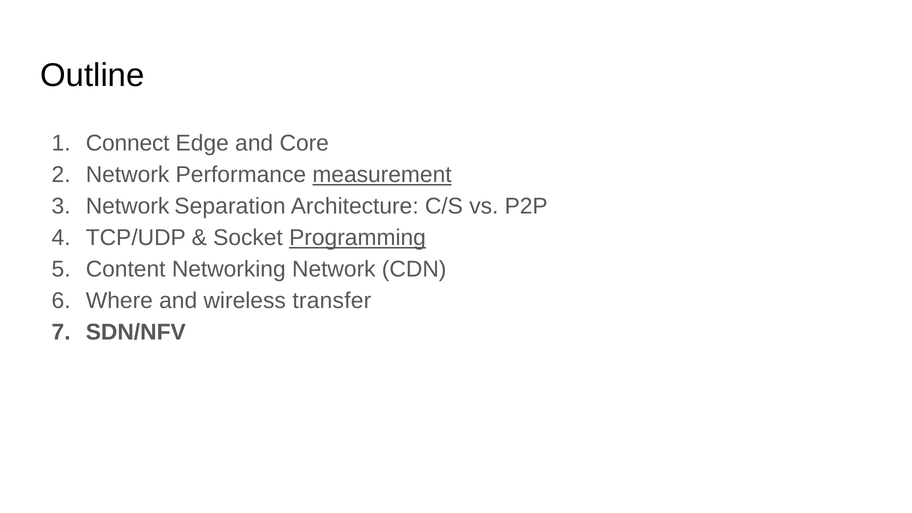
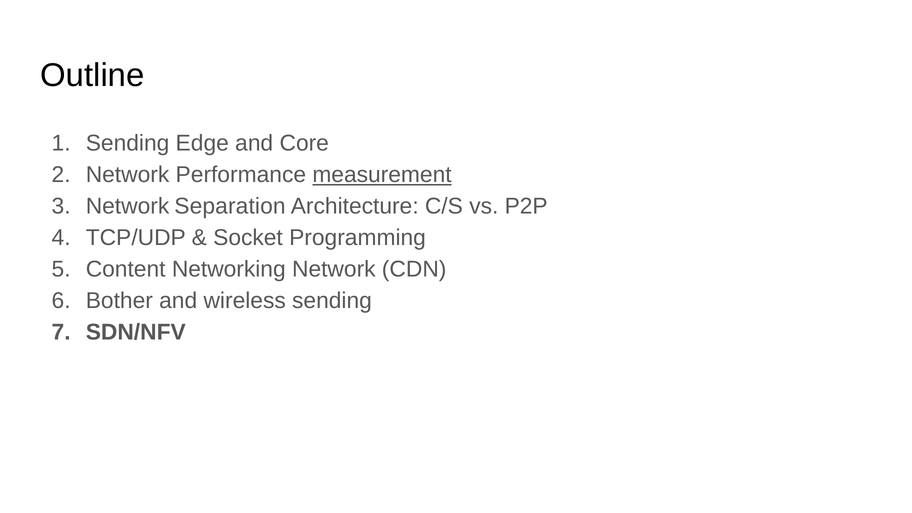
Connect at (128, 143): Connect -> Sending
Programming underline: present -> none
Where: Where -> Bother
wireless transfer: transfer -> sending
